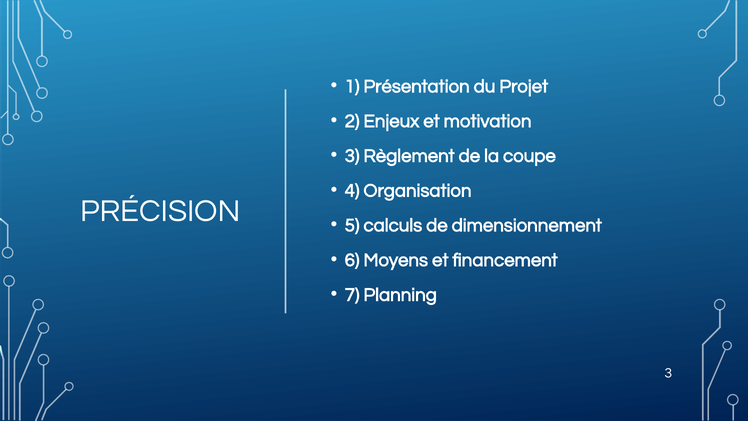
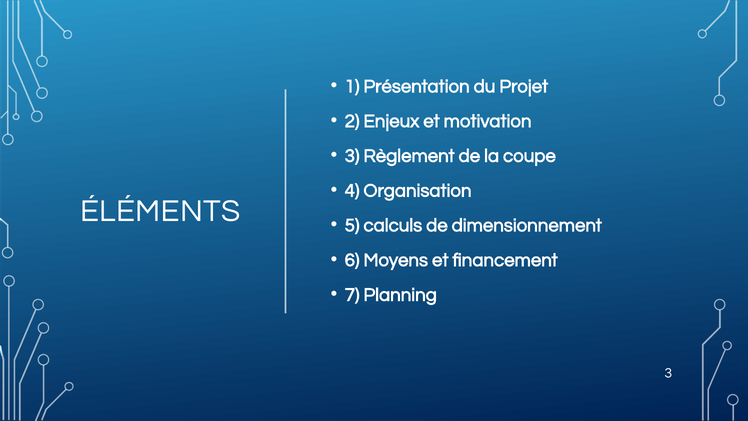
PRÉCISION: PRÉCISION -> ÉLÉMENTS
